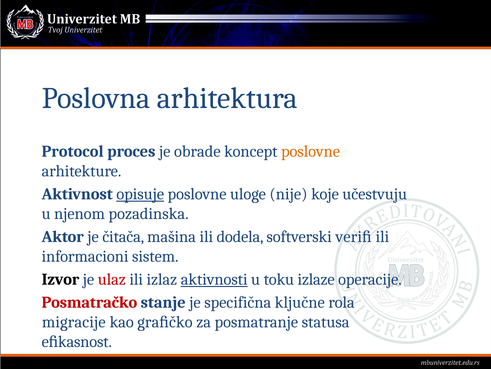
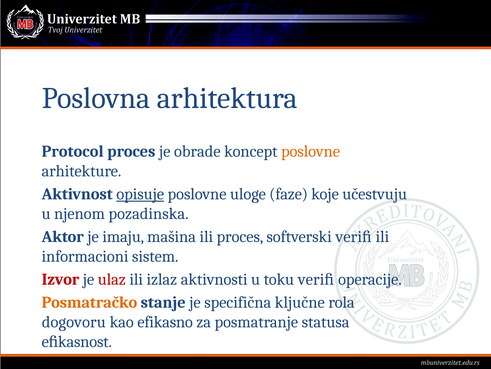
nije: nije -> faze
čitača: čitača -> imaju
ili dodela: dodela -> proces
Izvor colour: black -> red
aktivnosti underline: present -> none
toku izlaze: izlaze -> veriﬁ
Posmatračko colour: red -> orange
migracije: migracije -> dogovoru
graﬁčko: graﬁčko -> efikasno
